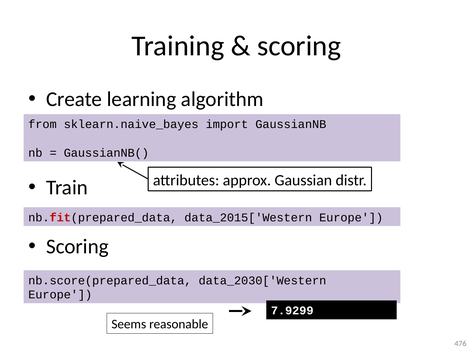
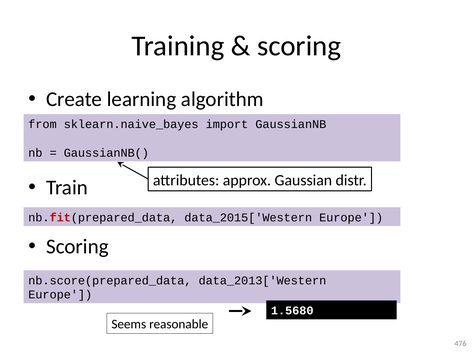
data_2030['Western: data_2030['Western -> data_2013['Western
7.9299: 7.9299 -> 1.5680
